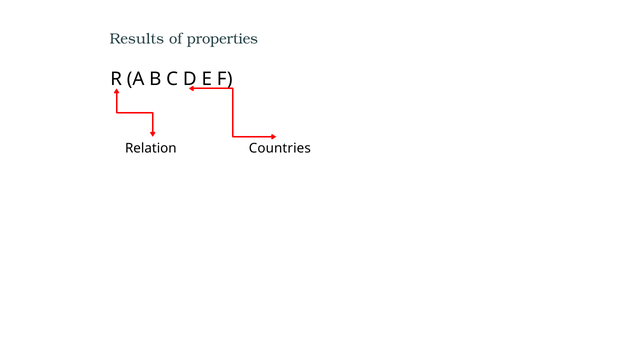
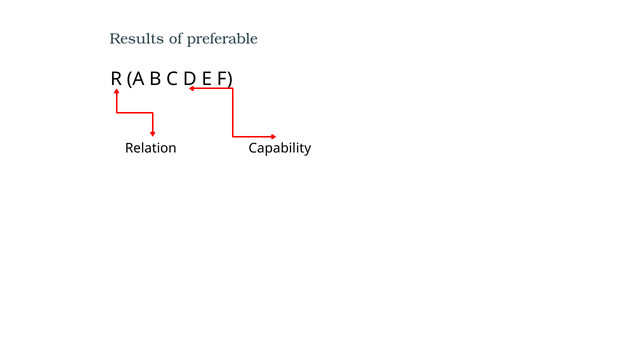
properties: properties -> preferable
Countries: Countries -> Capability
